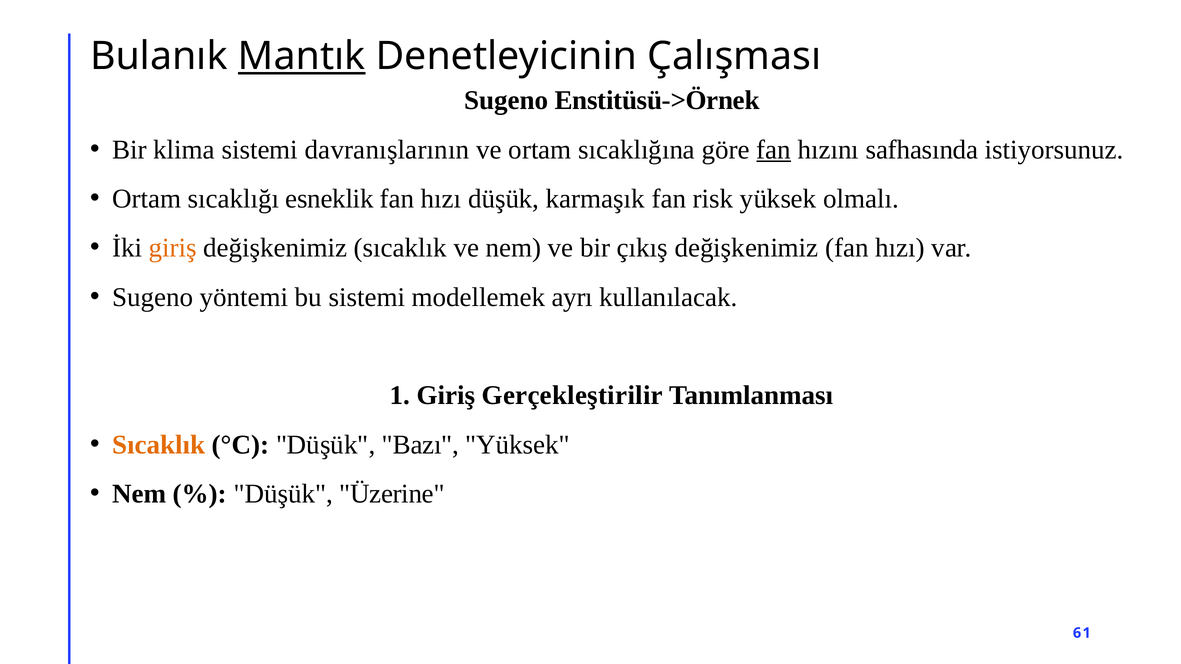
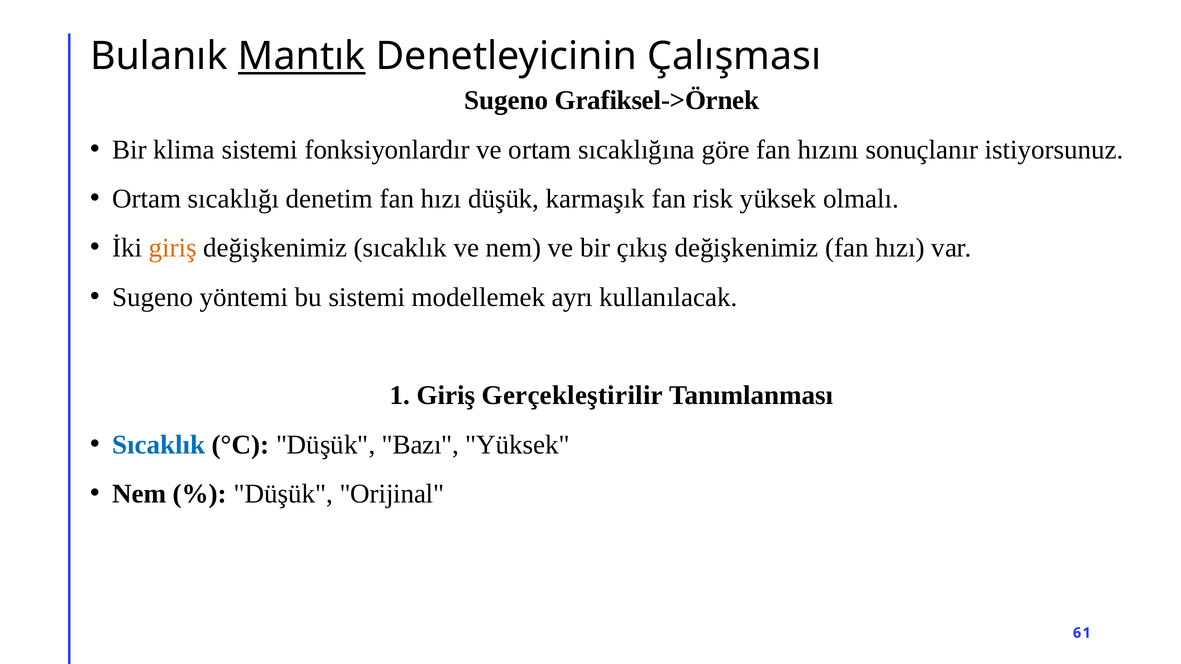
Enstitüsü->Örnek: Enstitüsü->Örnek -> Grafiksel->Örnek
davranışlarının: davranışlarının -> fonksiyonlardır
fan at (774, 150) underline: present -> none
safhasında: safhasında -> sonuçlanır
esneklik: esneklik -> denetim
Sıcaklık at (159, 445) colour: orange -> blue
Üzerine: Üzerine -> Orijinal
